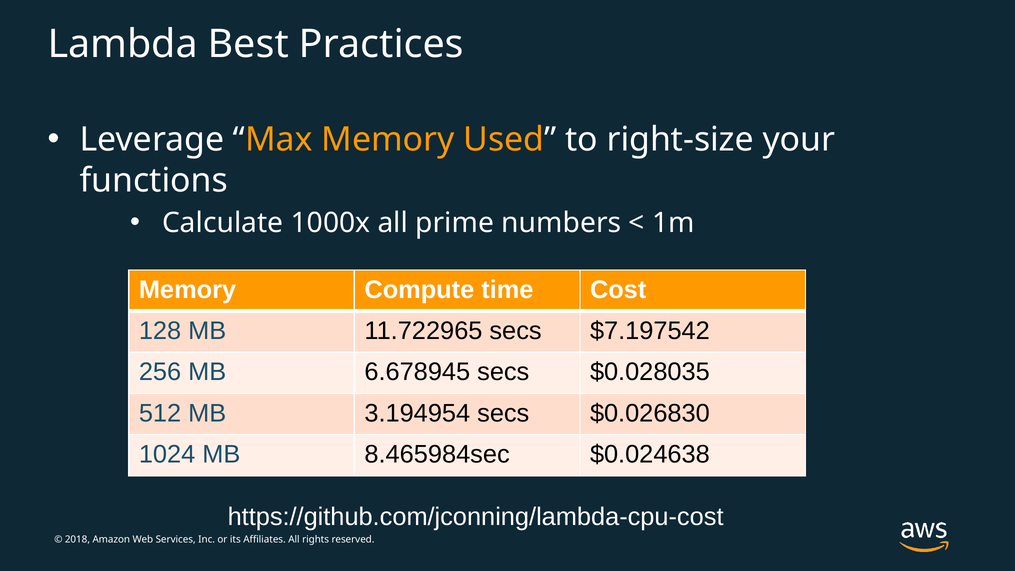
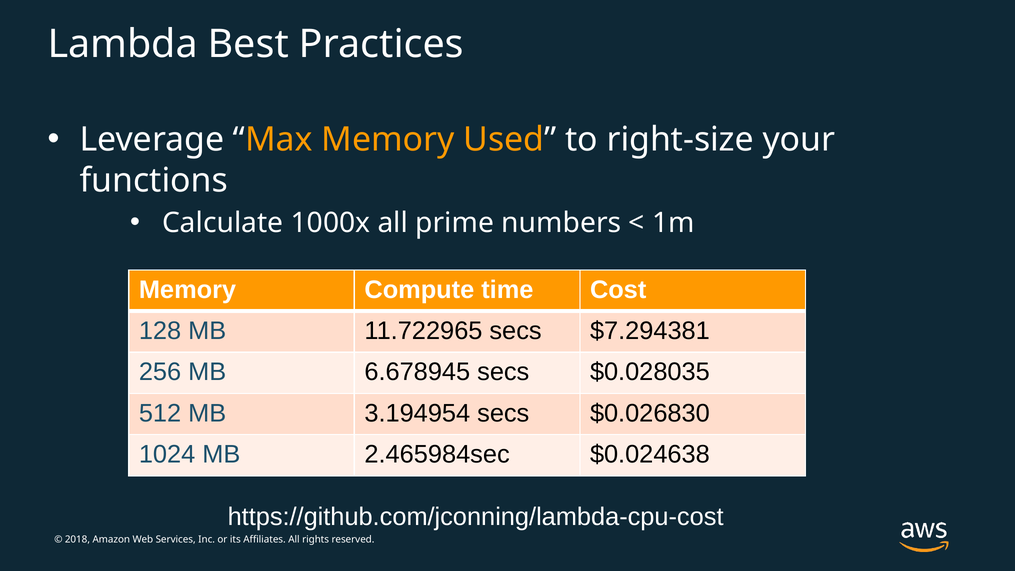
$7.197542: $7.197542 -> $7.294381
8.465984sec: 8.465984sec -> 2.465984sec
